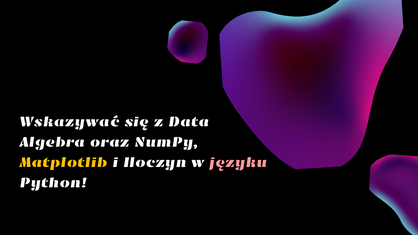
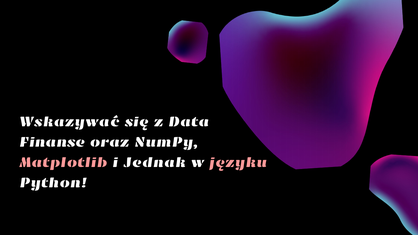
Algebra: Algebra -> Finanse
Matplotlib colour: yellow -> pink
Iloczyn: Iloczyn -> Jednak
